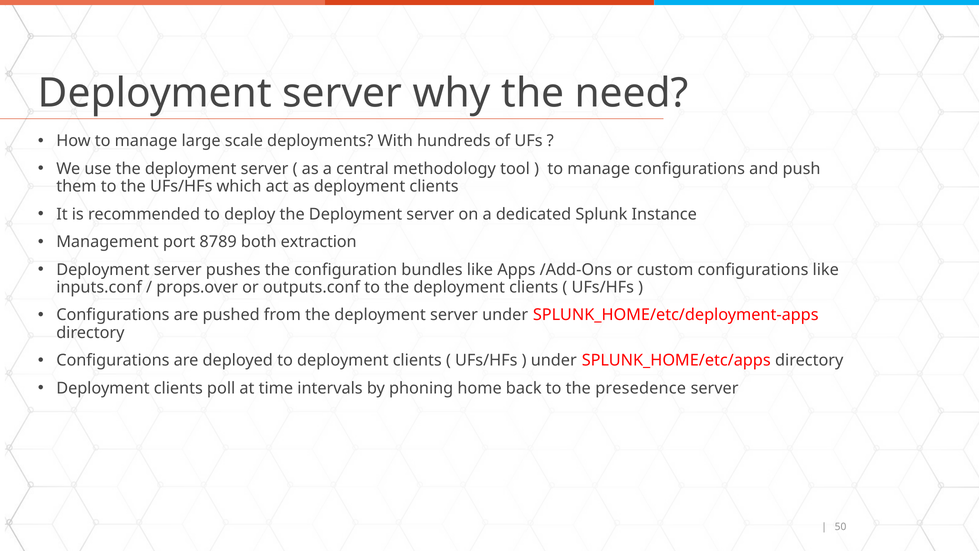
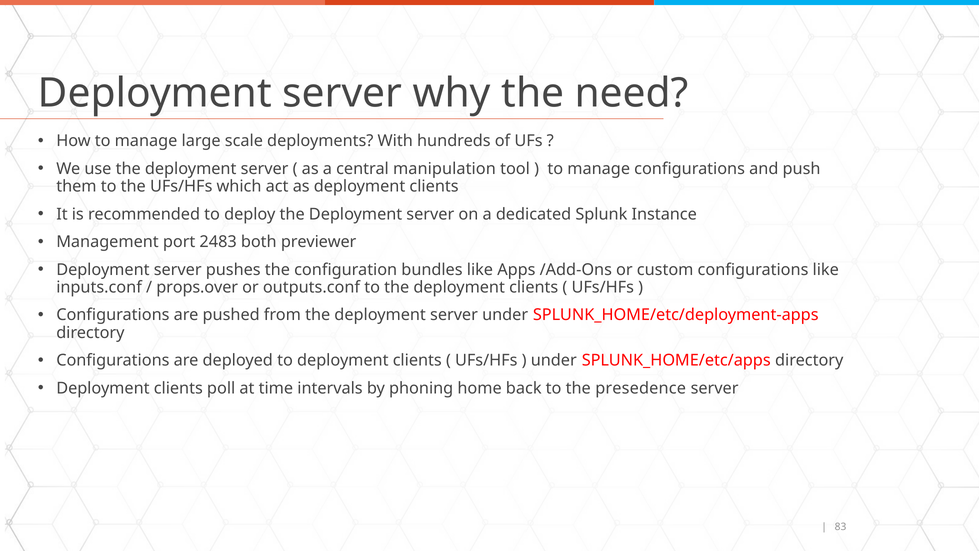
methodology: methodology -> manipulation
8789: 8789 -> 2483
extraction: extraction -> previewer
50: 50 -> 83
